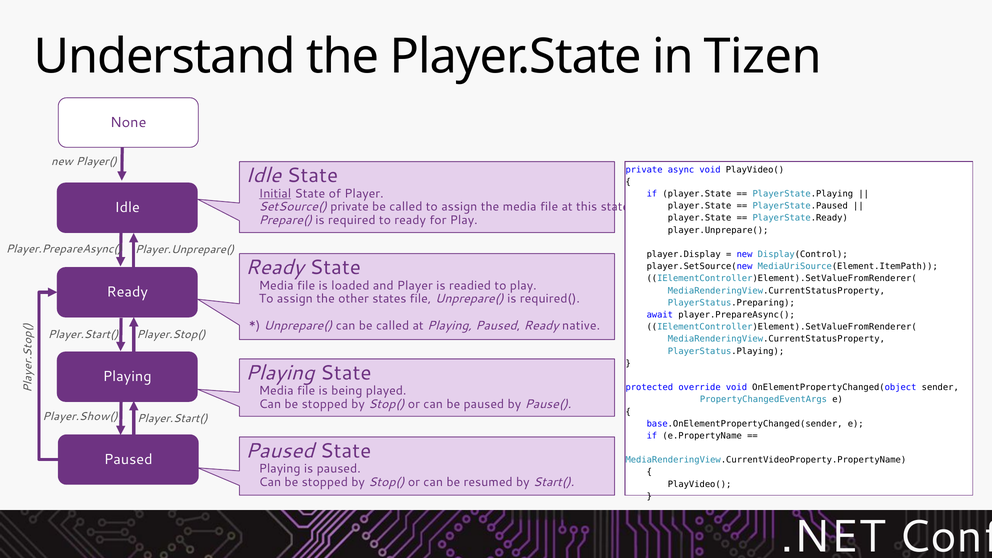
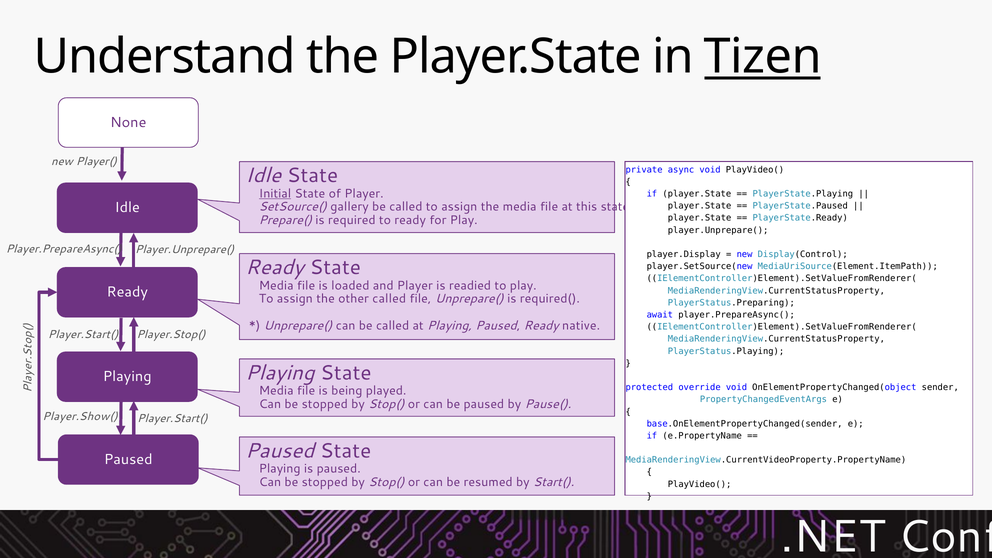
Tizen underline: none -> present
SetSource( private: private -> gallery
other states: states -> called
